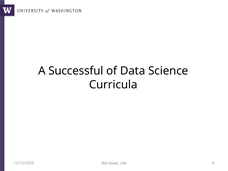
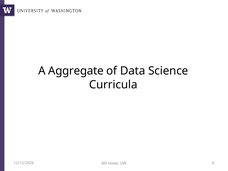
Successful: Successful -> Aggregate
